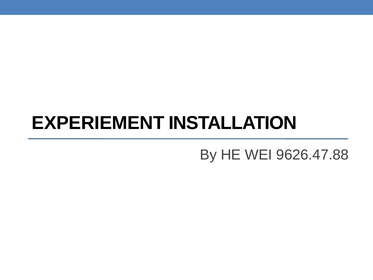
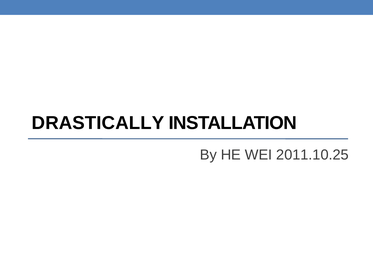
EXPERIEMENT: EXPERIEMENT -> DRASTICALLY
9626.47.88: 9626.47.88 -> 2011.10.25
